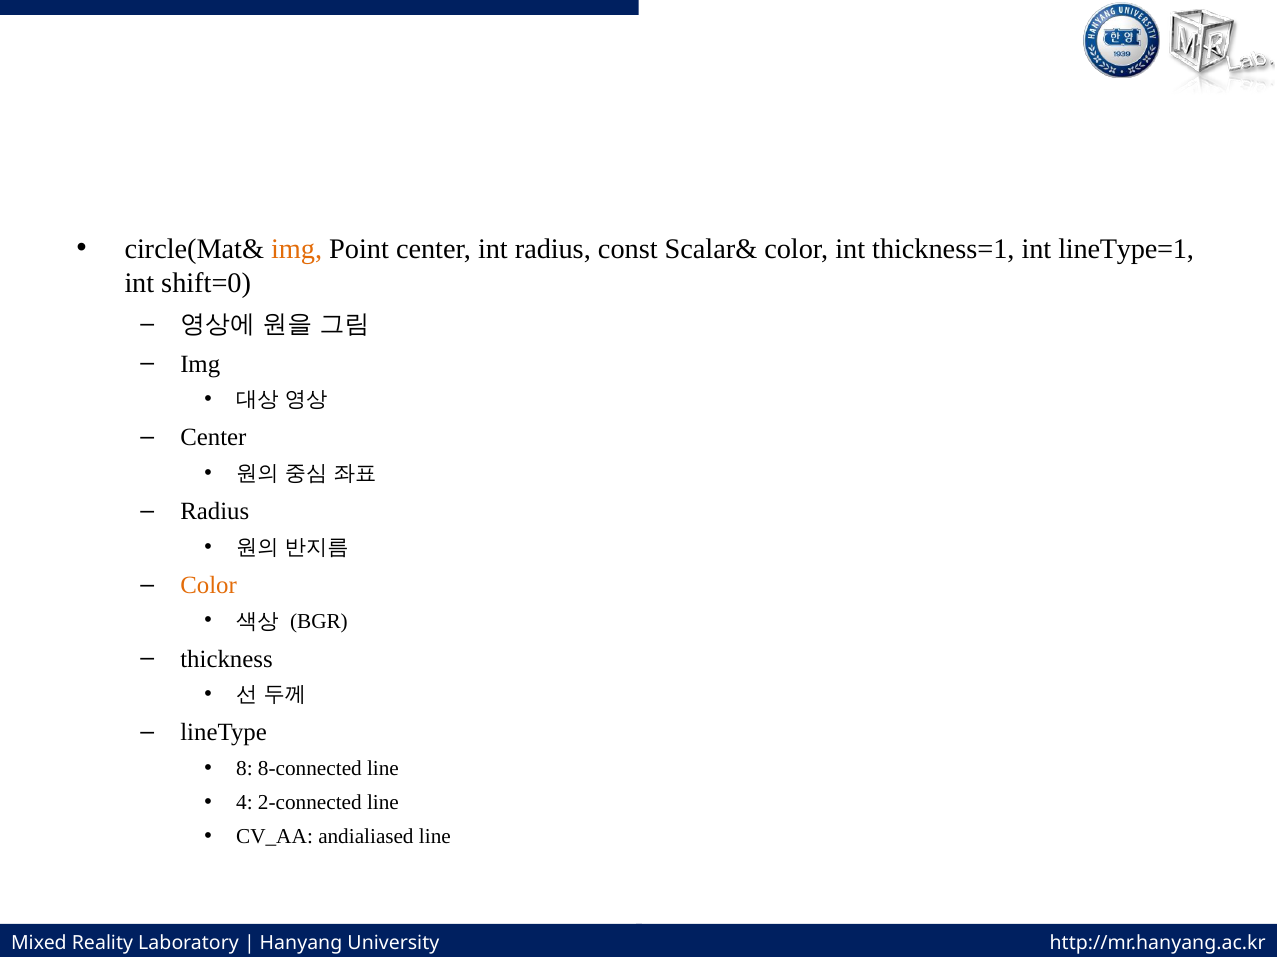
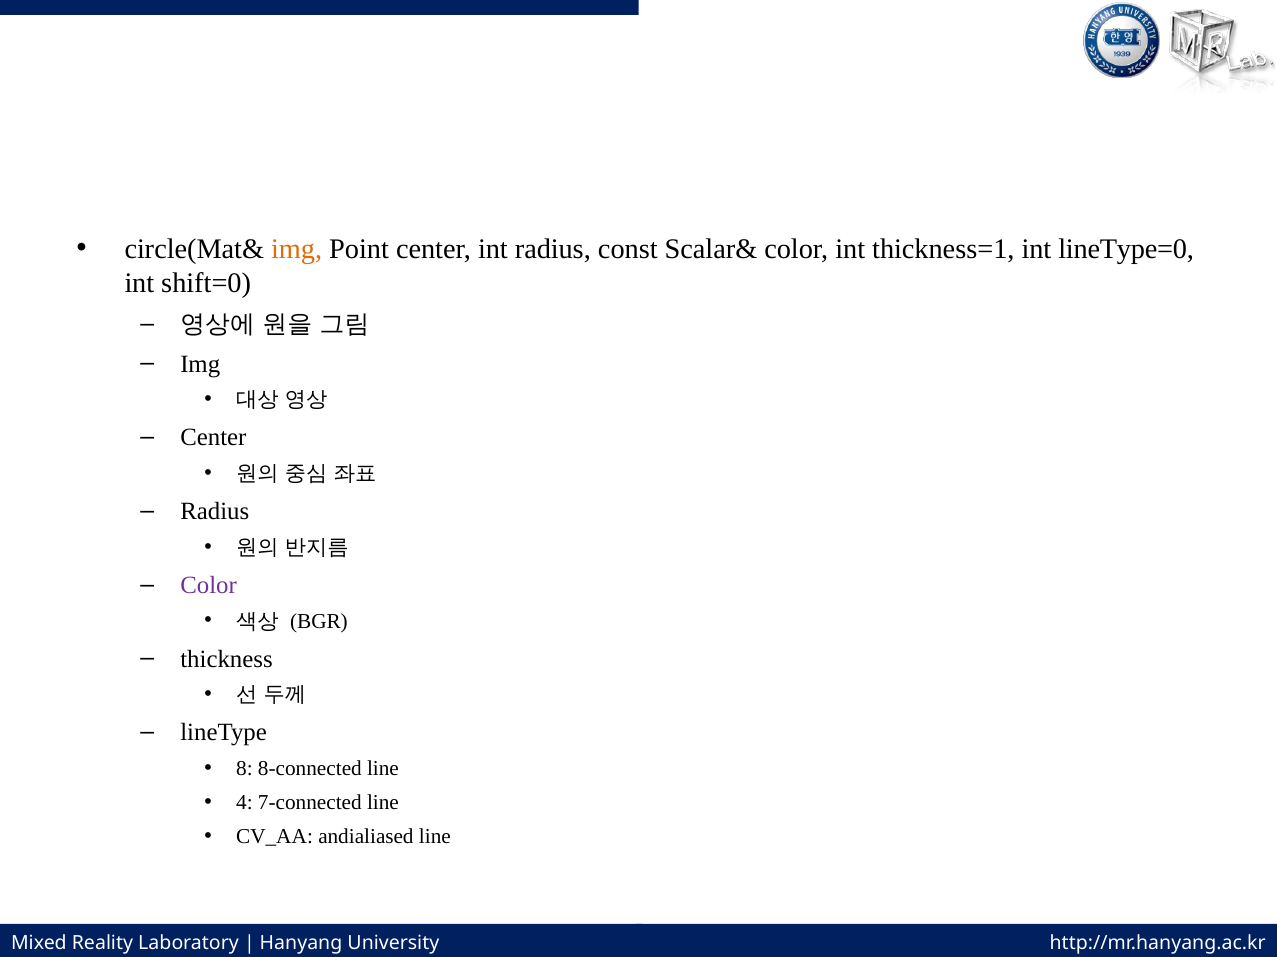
lineType=1: lineType=1 -> lineType=0
Color at (209, 586) colour: orange -> purple
2-connected: 2-connected -> 7-connected
